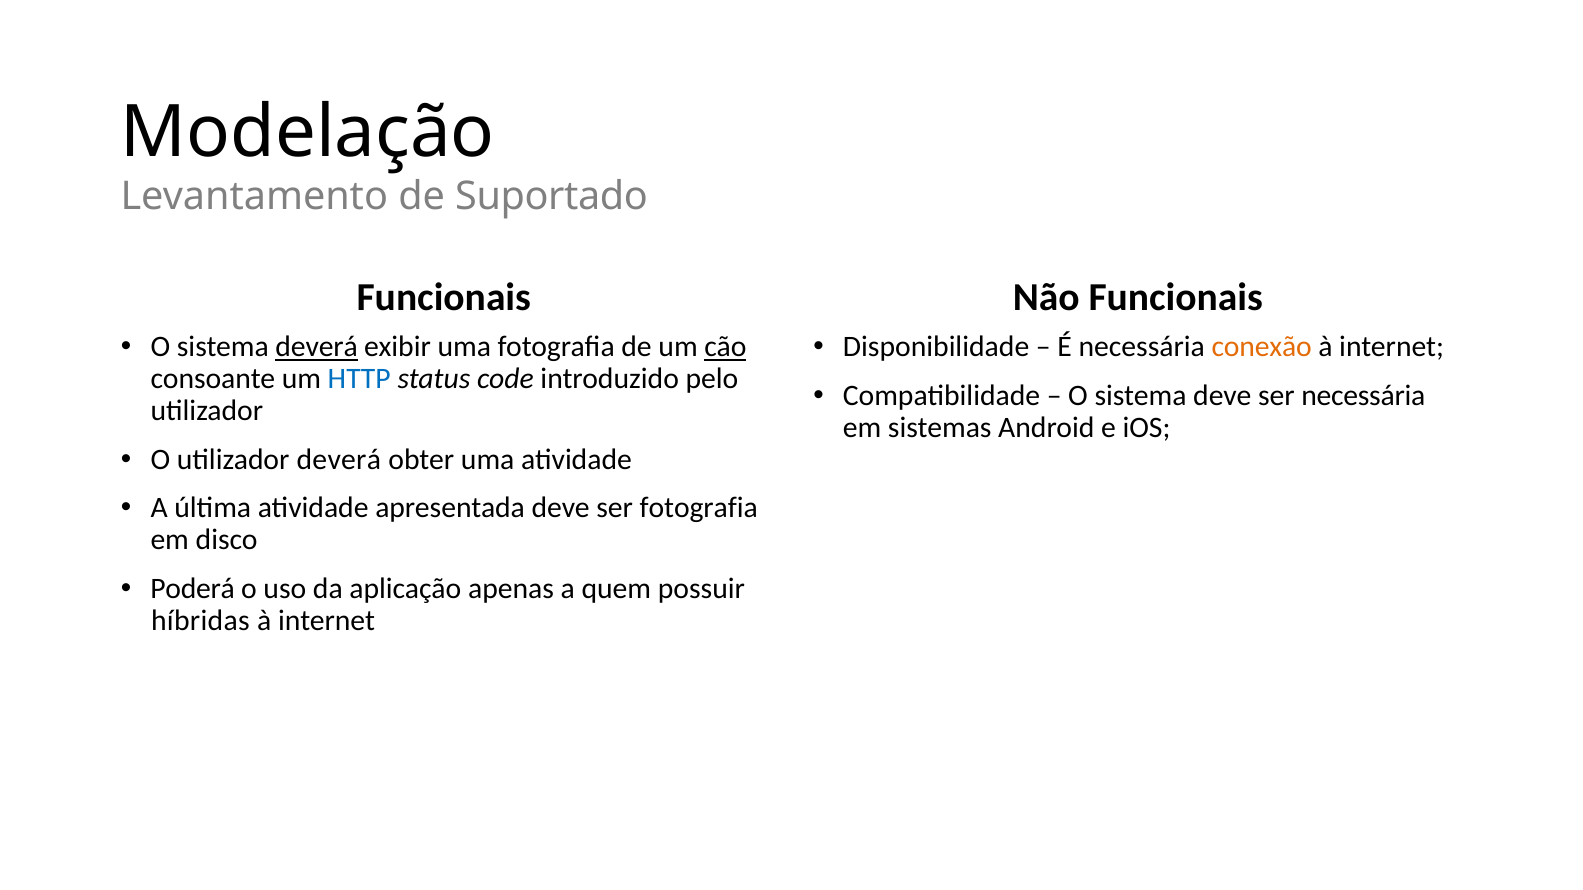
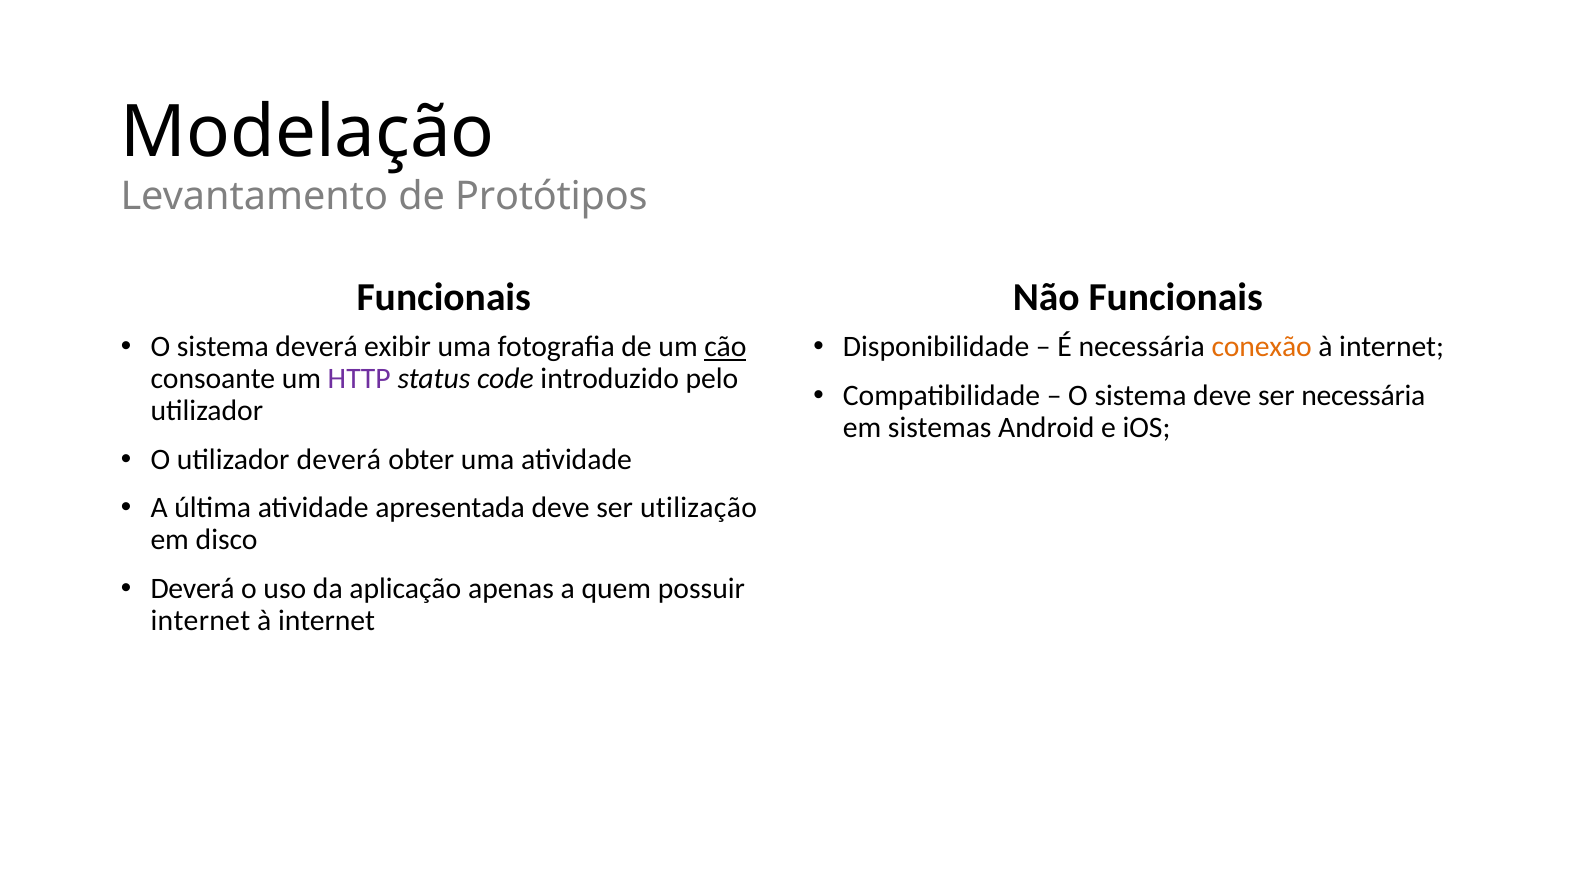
Suportado: Suportado -> Protótipos
deverá at (317, 347) underline: present -> none
HTTP colour: blue -> purple
ser fotografia: fotografia -> utilização
Poderá at (193, 589): Poderá -> Deverá
híbridas at (200, 621): híbridas -> internet
